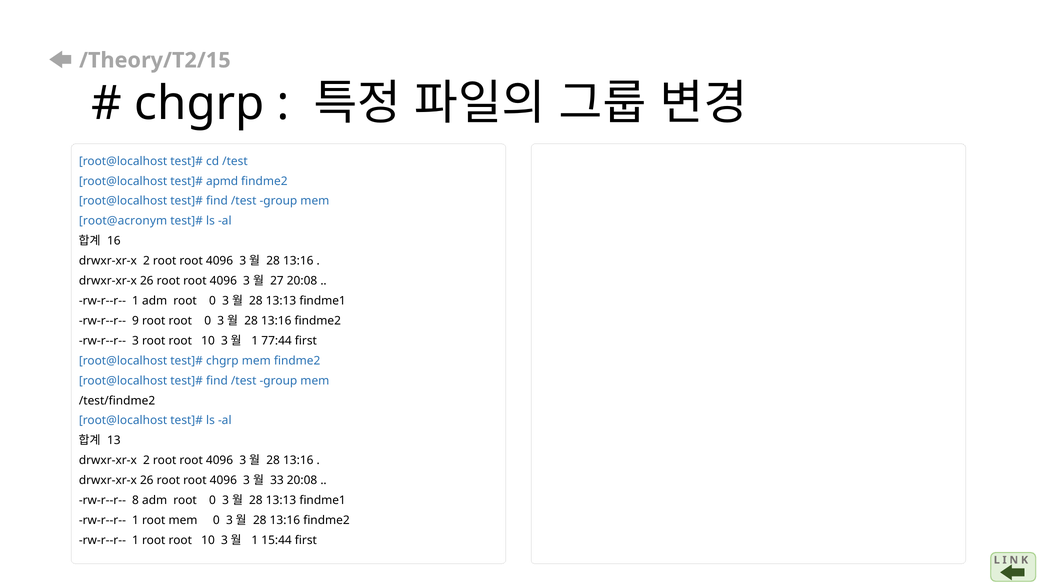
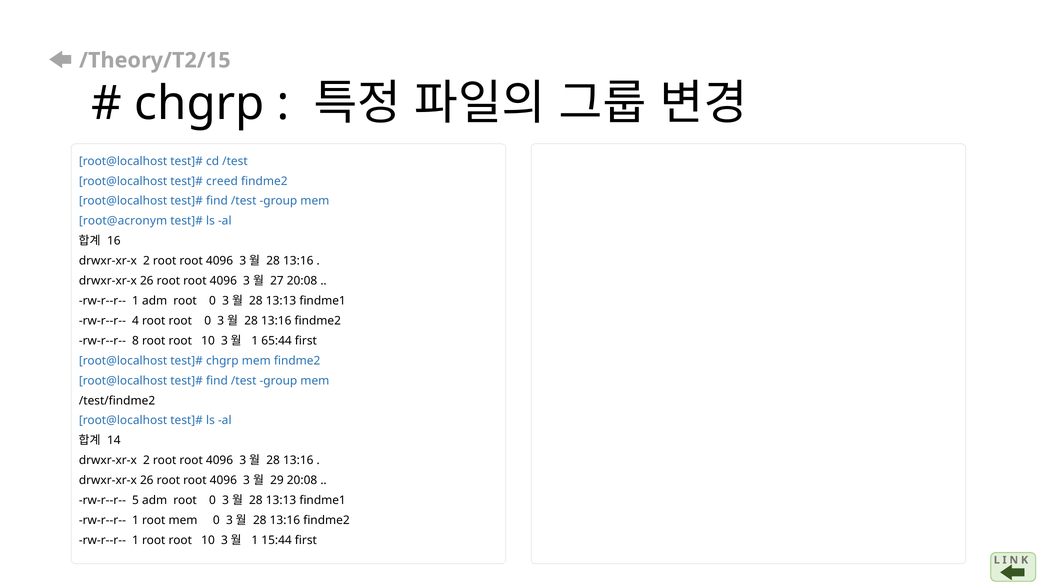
apmd: apmd -> creed
9: 9 -> 4
rw-r--r-- 3: 3 -> 8
77:44: 77:44 -> 65:44
13: 13 -> 14
33: 33 -> 29
8: 8 -> 5
